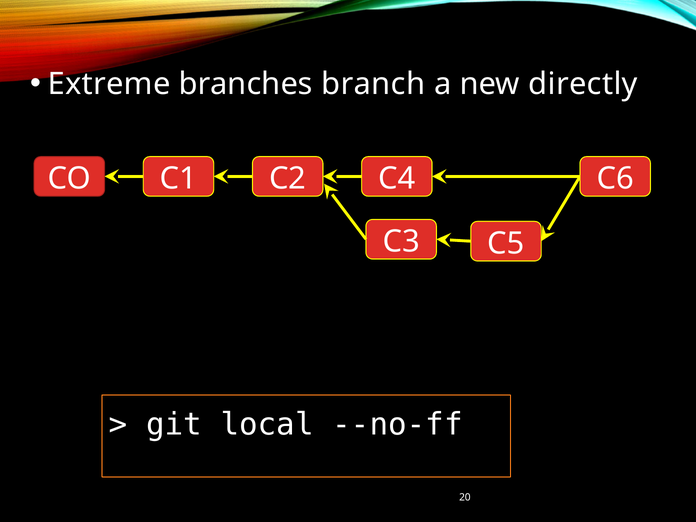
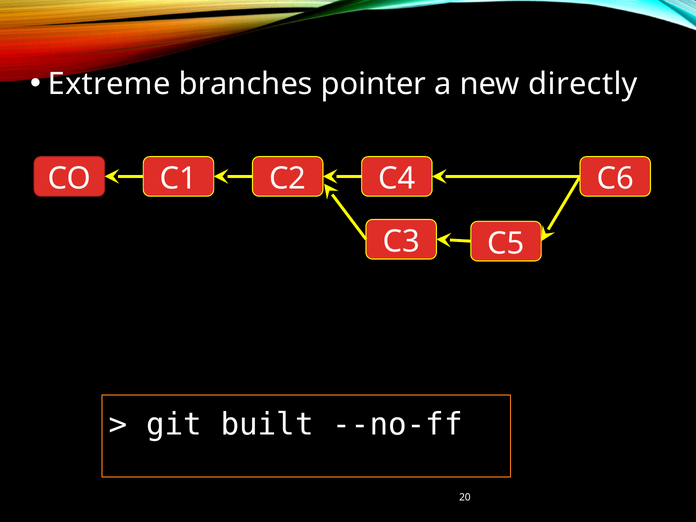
branch: branch -> pointer
local: local -> built
